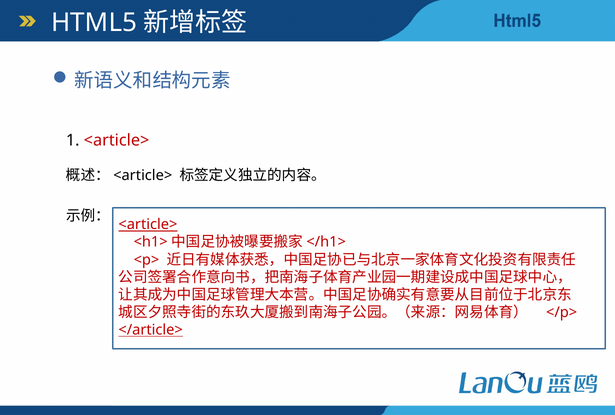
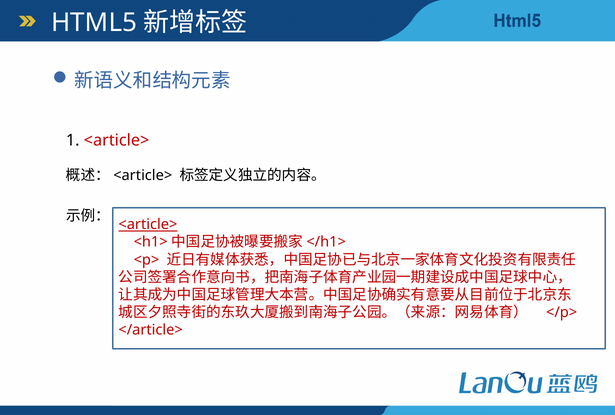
</article> underline: present -> none
